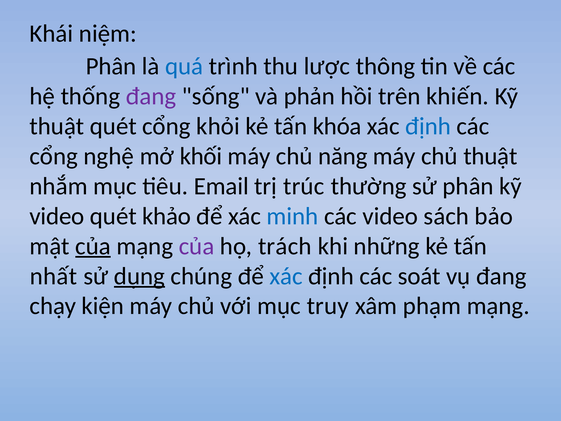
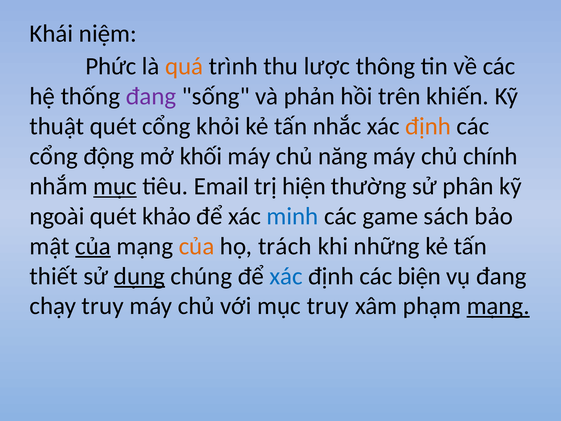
Phân at (111, 66): Phân -> Phức
quá colour: blue -> orange
khóa: khóa -> nhắc
định at (428, 126) colour: blue -> orange
nghệ: nghệ -> động
chủ thuật: thuật -> chính
mục at (115, 186) underline: none -> present
trúc: trúc -> hiện
video at (57, 216): video -> ngoài
các video: video -> game
của at (197, 246) colour: purple -> orange
nhất: nhất -> thiết
soát: soát -> biện
chạy kiện: kiện -> truy
mạng at (498, 306) underline: none -> present
